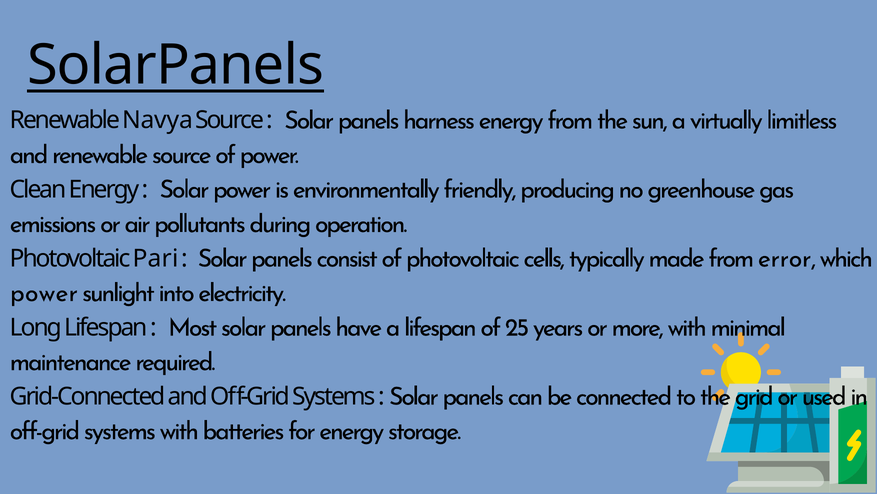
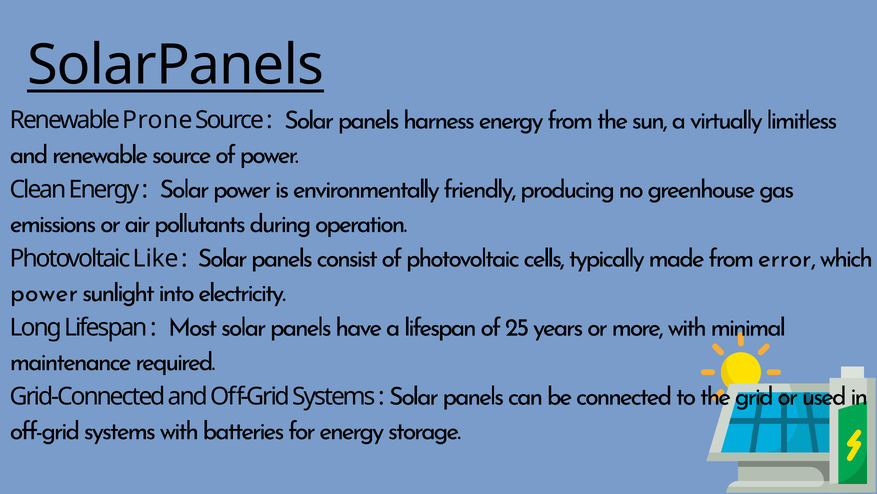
Navya: Navya -> Prone
Pari: Pari -> Like
